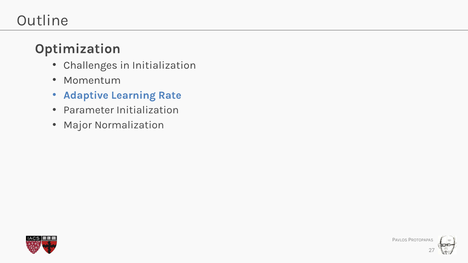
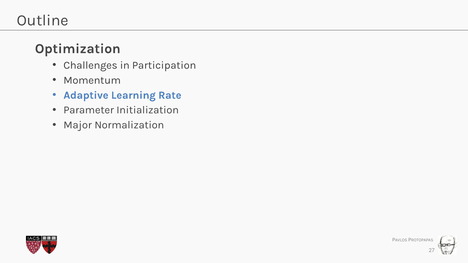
in Initialization: Initialization -> Participation
